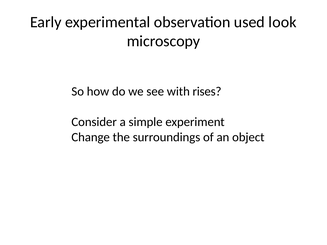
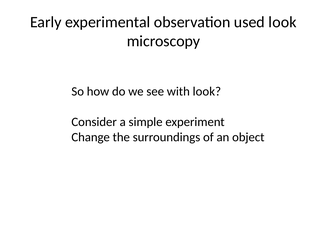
with rises: rises -> look
